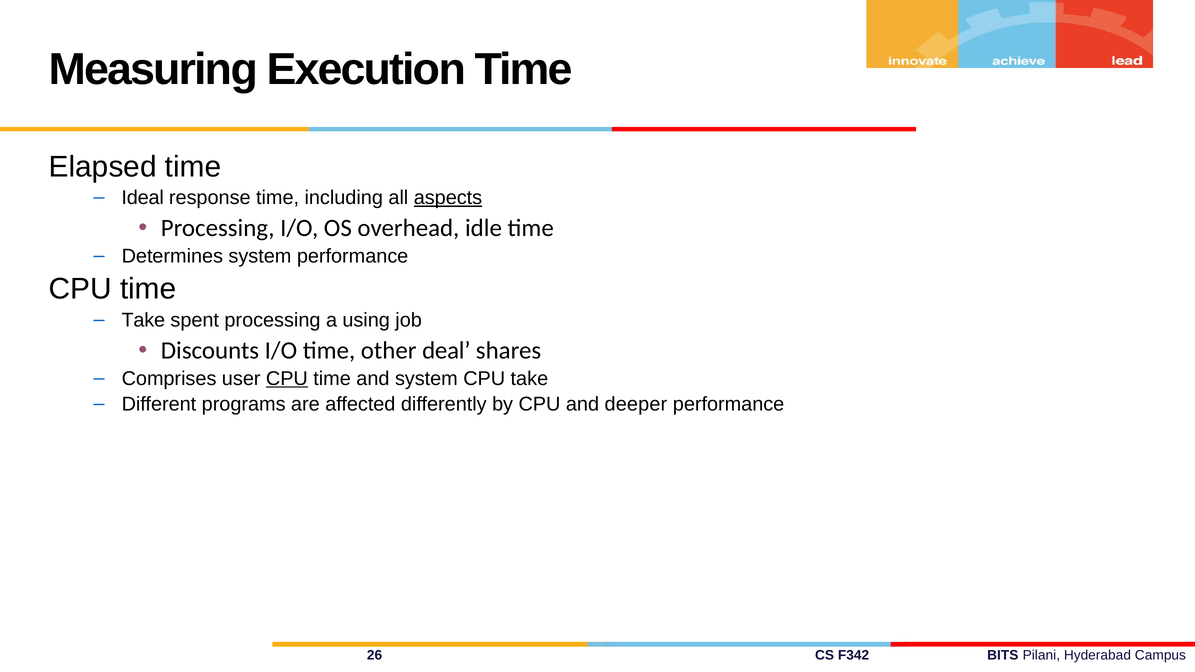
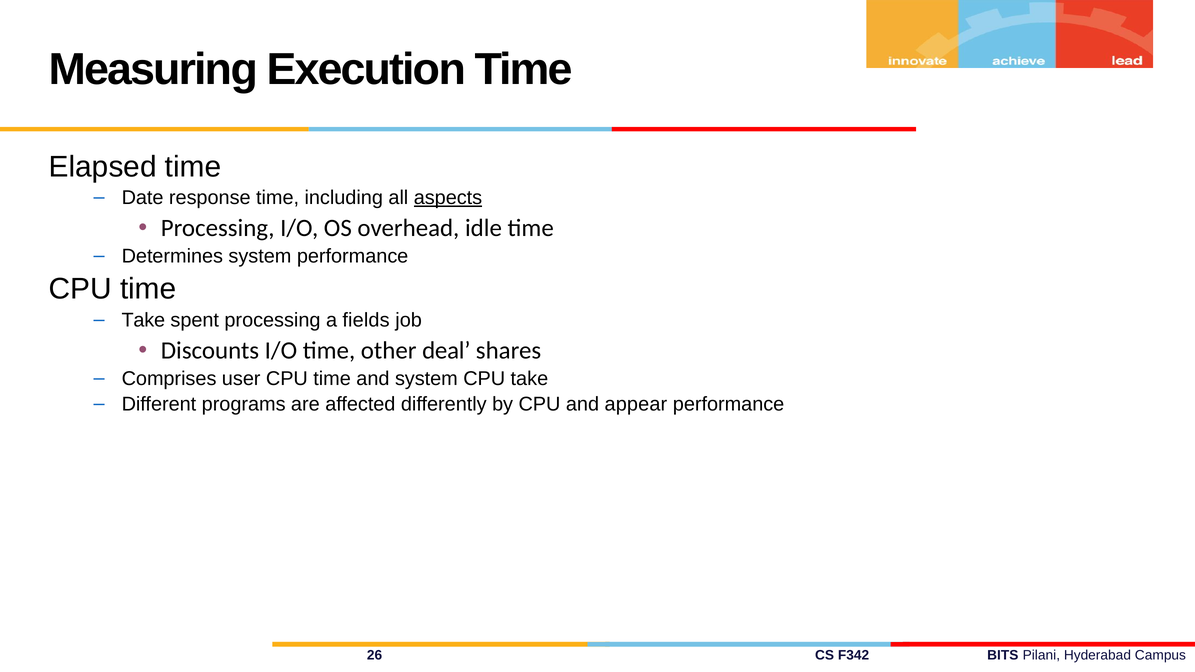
Ideal: Ideal -> Date
using: using -> fields
CPU at (287, 379) underline: present -> none
deeper: deeper -> appear
